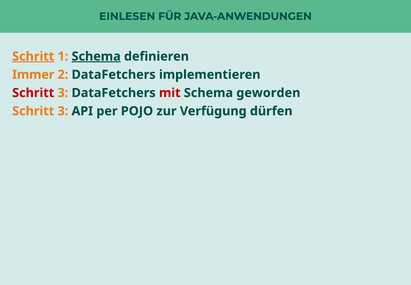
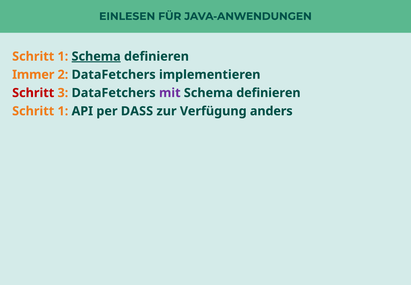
Schritt at (33, 56) underline: present -> none
mit colour: red -> purple
geworden at (268, 93): geworden -> definieren
3 at (63, 111): 3 -> 1
POJO: POJO -> DASS
dürfen: dürfen -> anders
